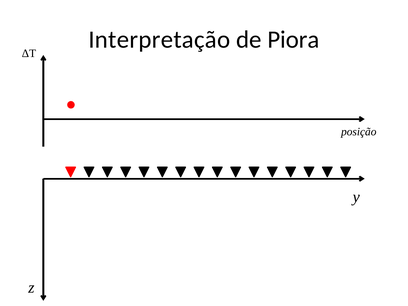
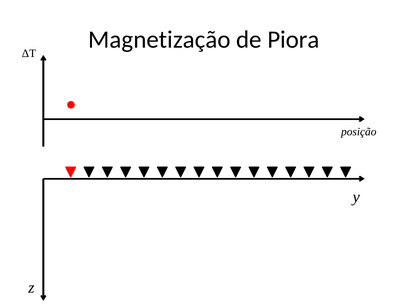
Interpretação: Interpretação -> Magnetização
